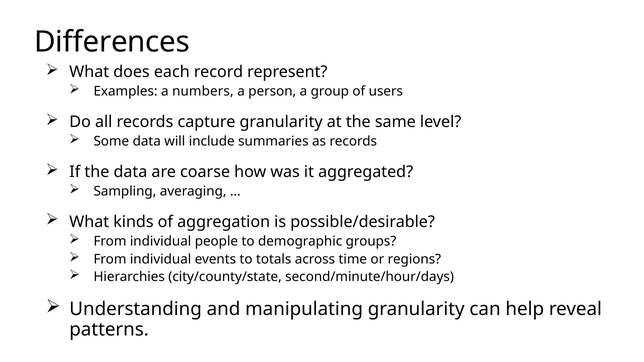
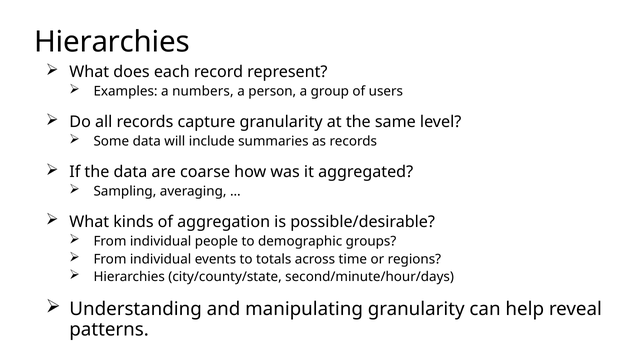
Differences at (112, 42): Differences -> Hierarchies
